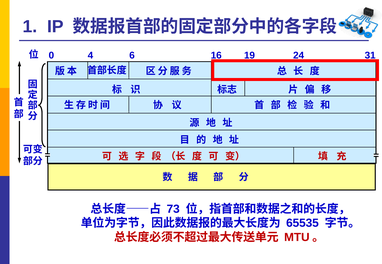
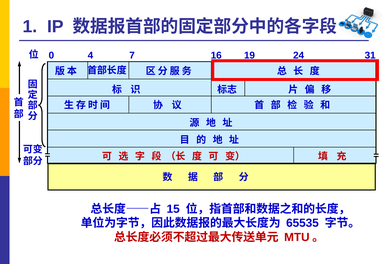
6: 6 -> 7
73: 73 -> 15
